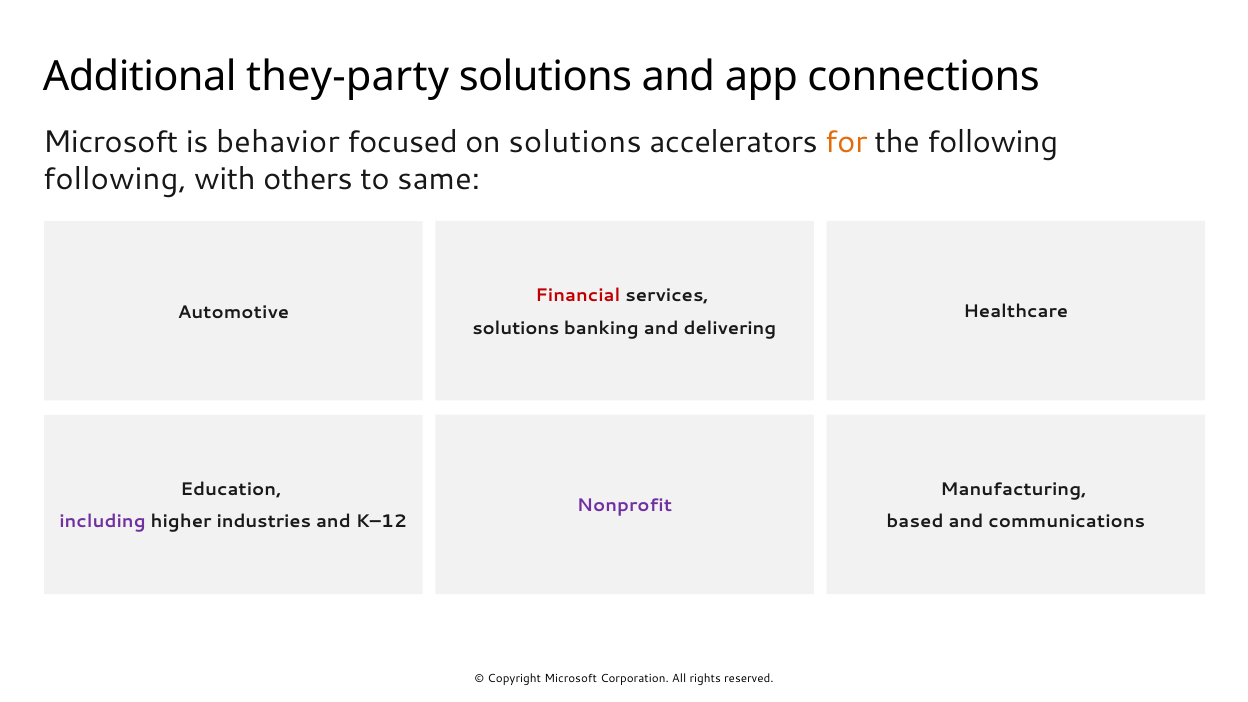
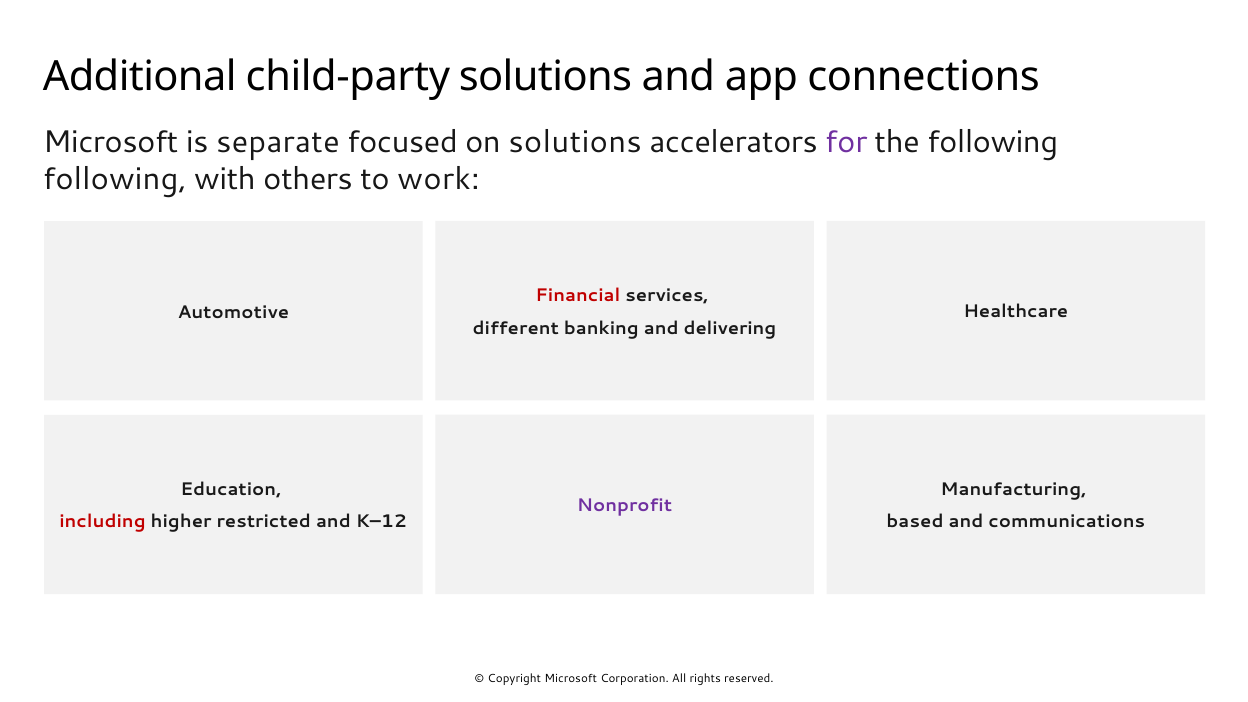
they-party: they-party -> child-party
behavior: behavior -> separate
for colour: orange -> purple
same: same -> work
solutions at (516, 328): solutions -> different
including colour: purple -> red
industries: industries -> restricted
